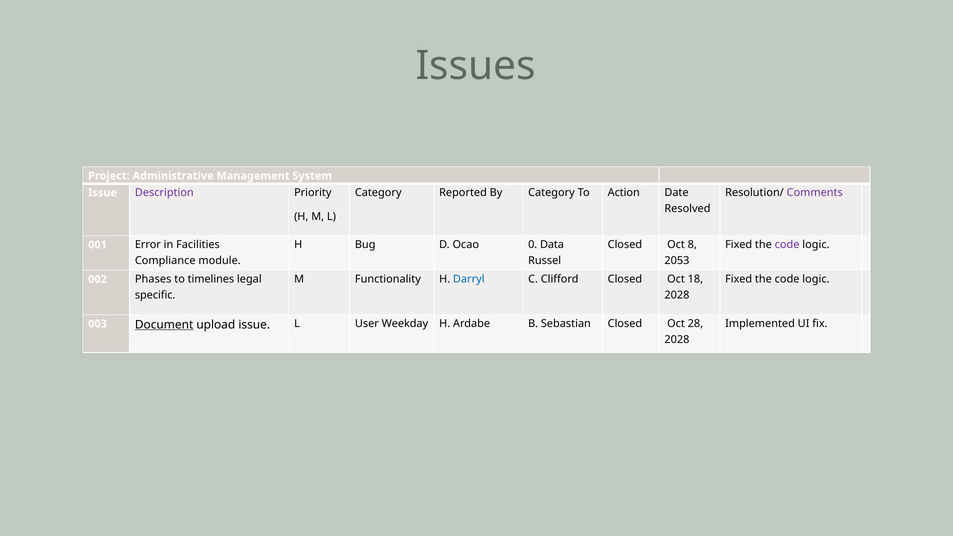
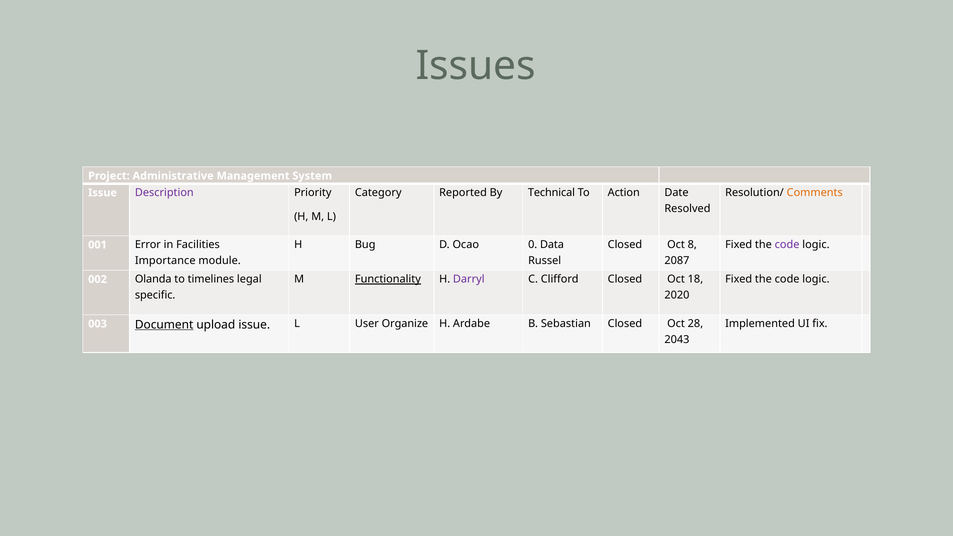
By Category: Category -> Technical
Comments colour: purple -> orange
Compliance: Compliance -> Importance
2053: 2053 -> 2087
Functionality underline: none -> present
Darryl colour: blue -> purple
Phases: Phases -> Olanda
2028 at (677, 295): 2028 -> 2020
Weekday: Weekday -> Organize
2028 at (677, 340): 2028 -> 2043
